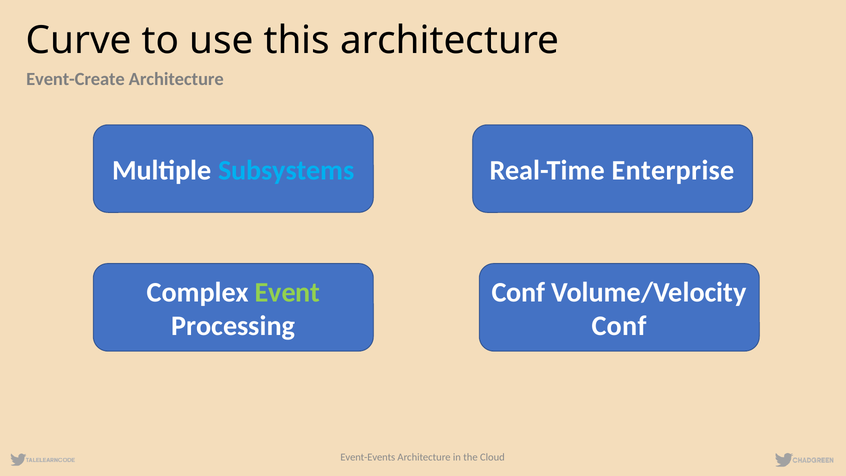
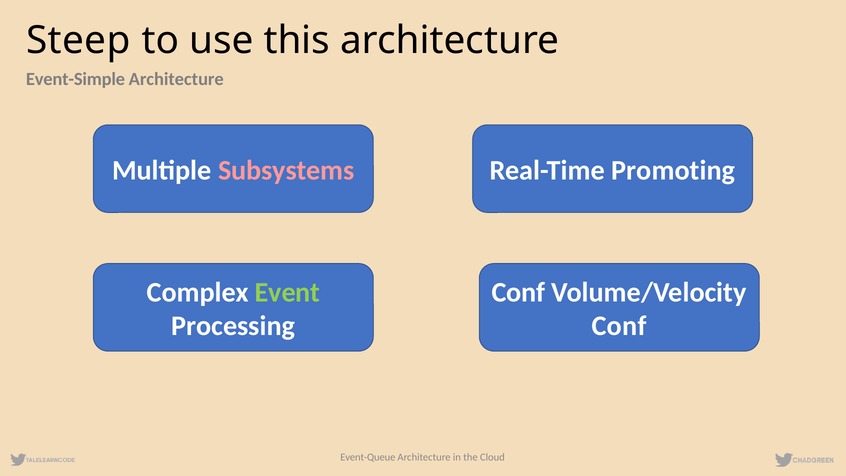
Curve: Curve -> Steep
Event-Create: Event-Create -> Event-Simple
Subsystems colour: light blue -> pink
Enterprise: Enterprise -> Promoting
Event-Events: Event-Events -> Event-Queue
